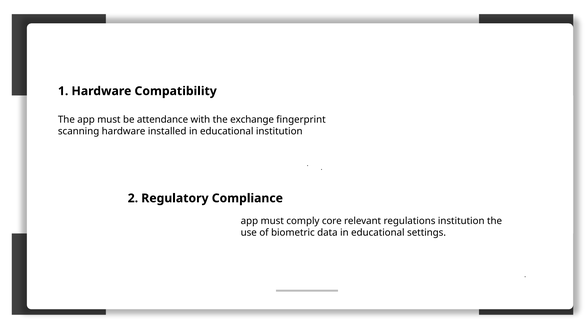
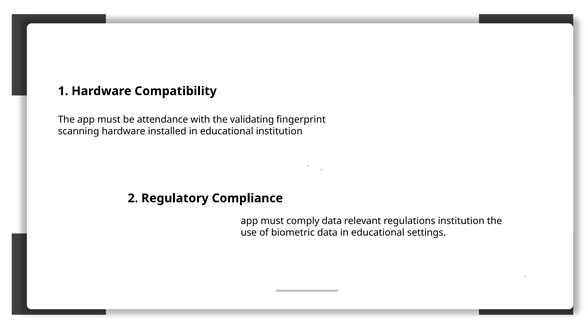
exchange: exchange -> validating
comply core: core -> data
